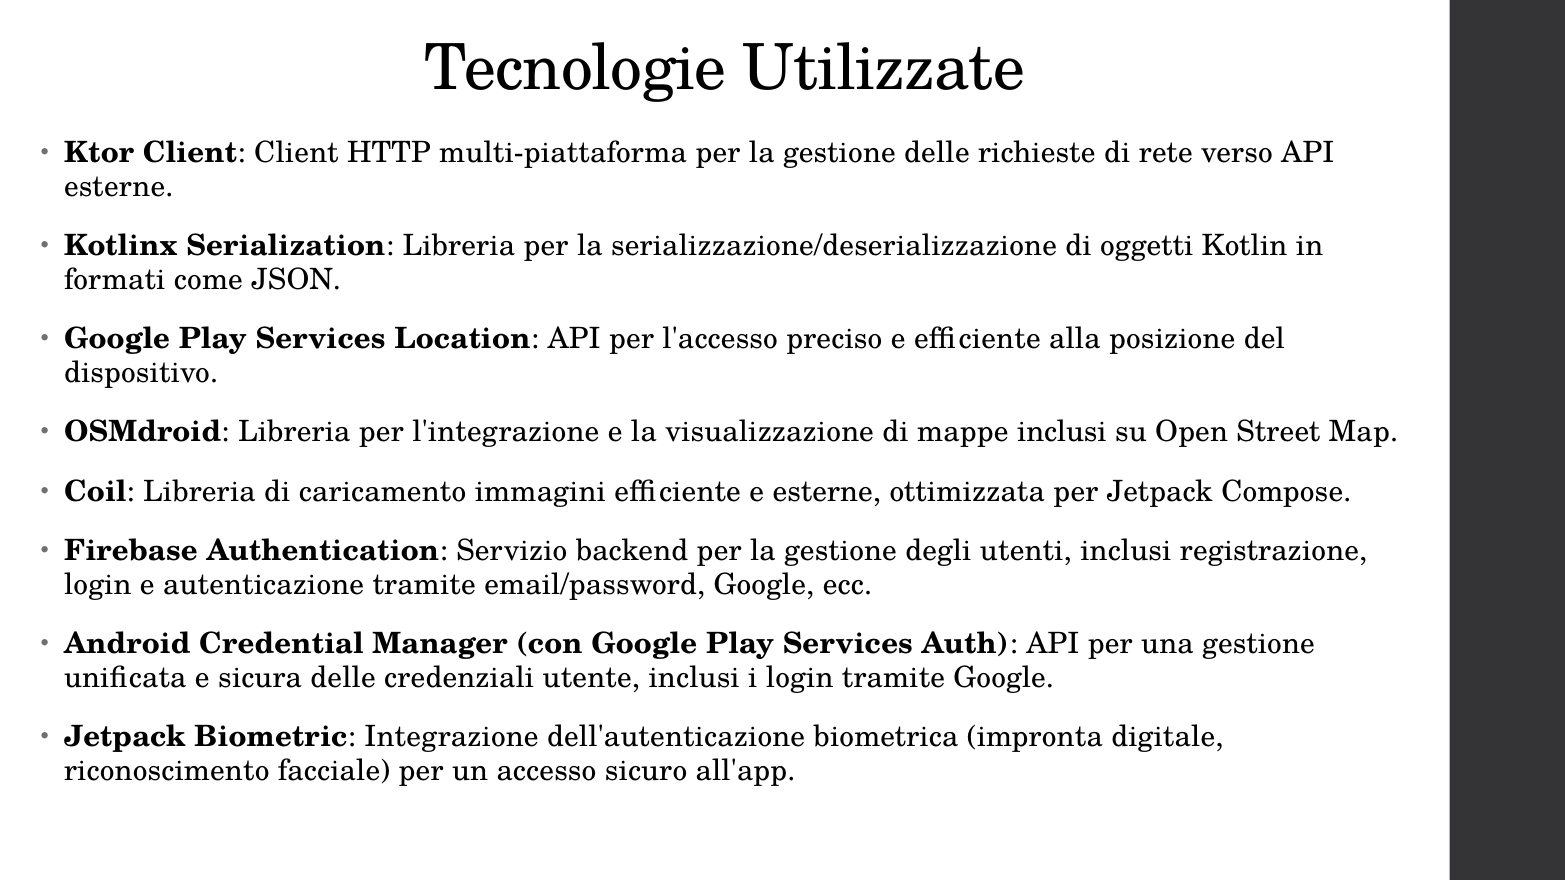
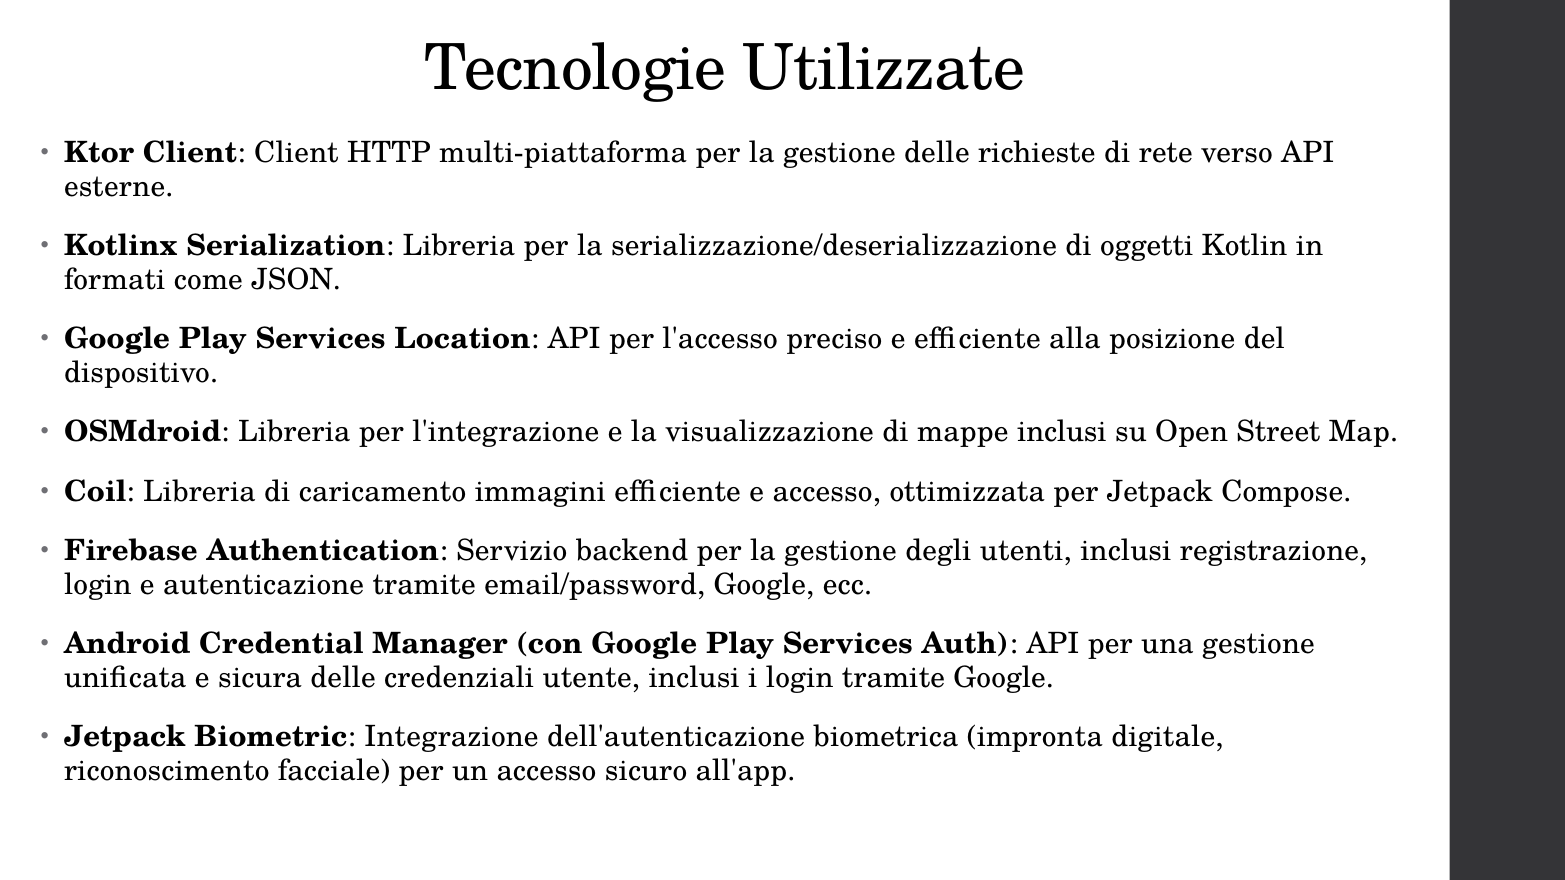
e esterne: esterne -> accesso
